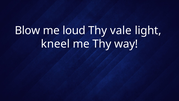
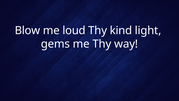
vale: vale -> kind
kneel: kneel -> gems
